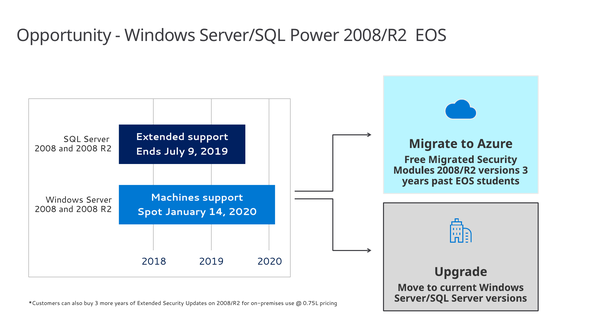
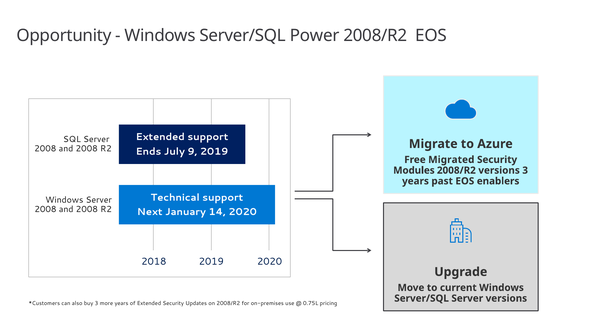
students: students -> enablers
Machines: Machines -> Technical
Spot: Spot -> Next
